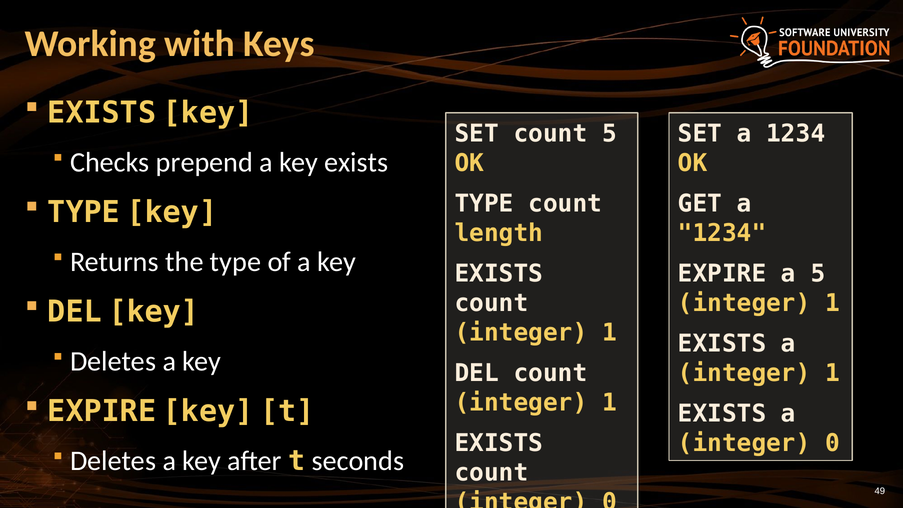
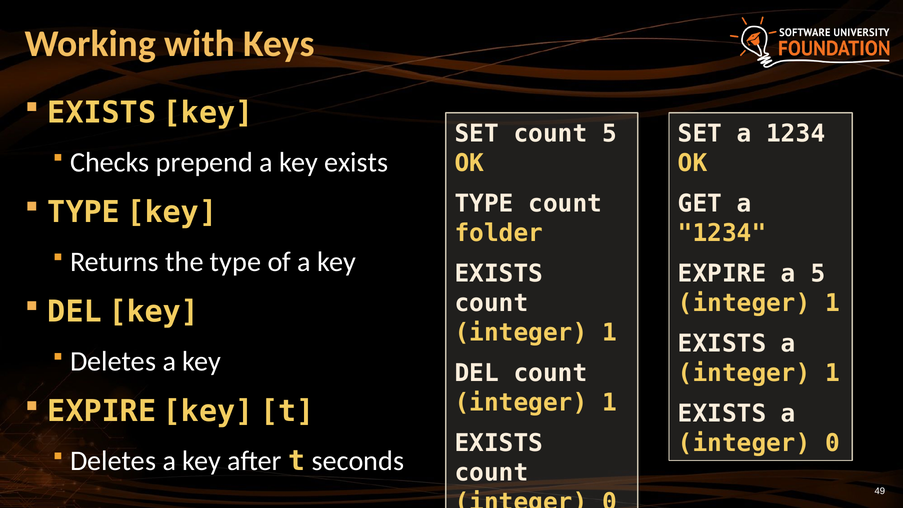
length: length -> folder
